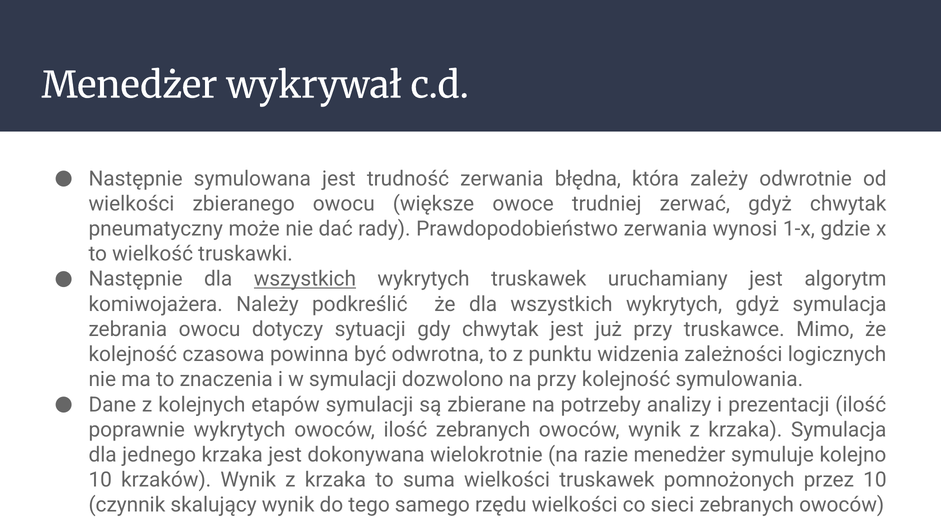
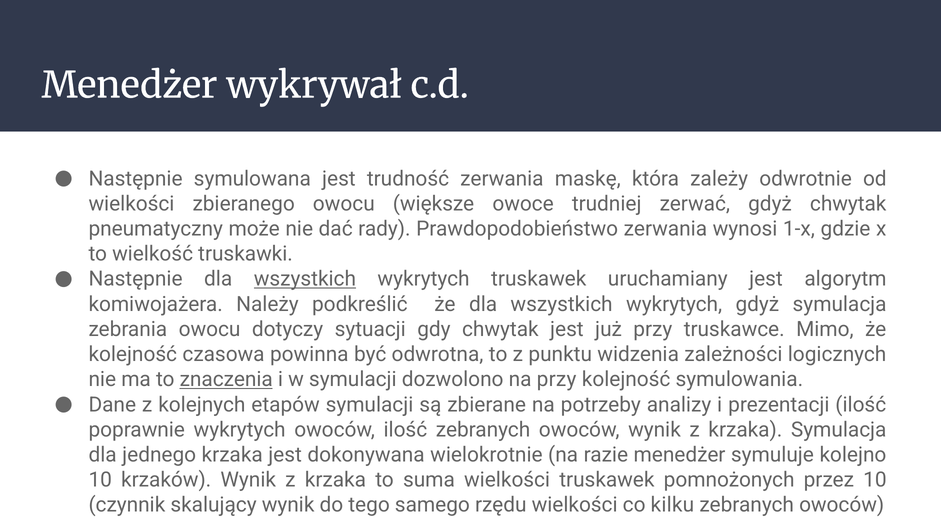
błędna: błędna -> maskę
znaczenia underline: none -> present
sieci: sieci -> kilku
